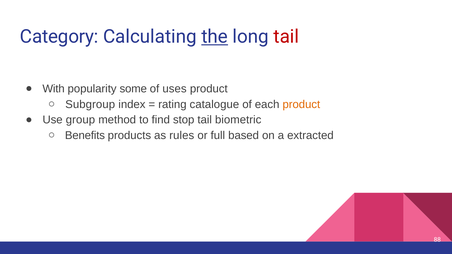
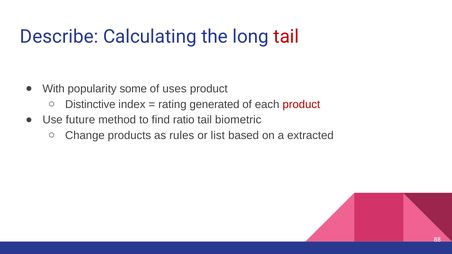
Category: Category -> Describe
the underline: present -> none
Subgroup: Subgroup -> Distinctive
catalogue: catalogue -> generated
product at (301, 104) colour: orange -> red
group: group -> future
stop: stop -> ratio
Benefits: Benefits -> Change
full: full -> list
